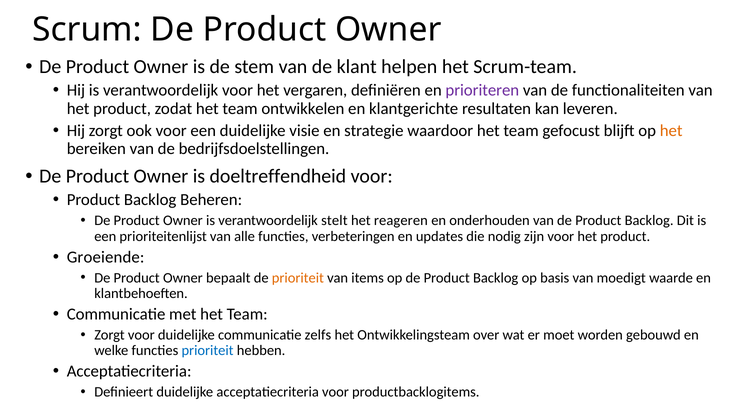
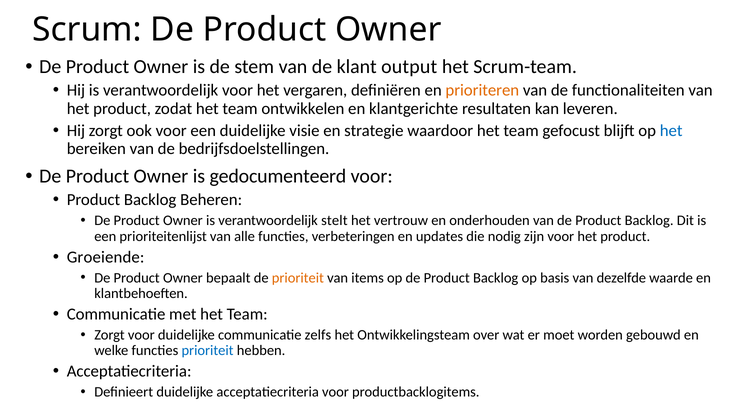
helpen: helpen -> output
prioriteren colour: purple -> orange
het at (671, 131) colour: orange -> blue
doeltreffendheid: doeltreffendheid -> gedocumenteerd
reageren: reageren -> vertrouw
moedigt: moedigt -> dezelfde
